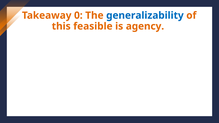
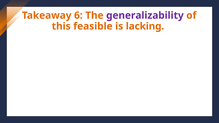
0: 0 -> 6
generalizability colour: blue -> purple
agency: agency -> lacking
